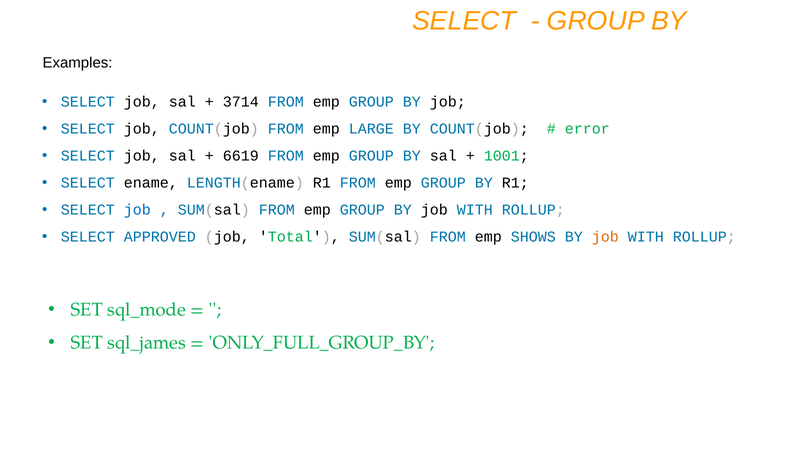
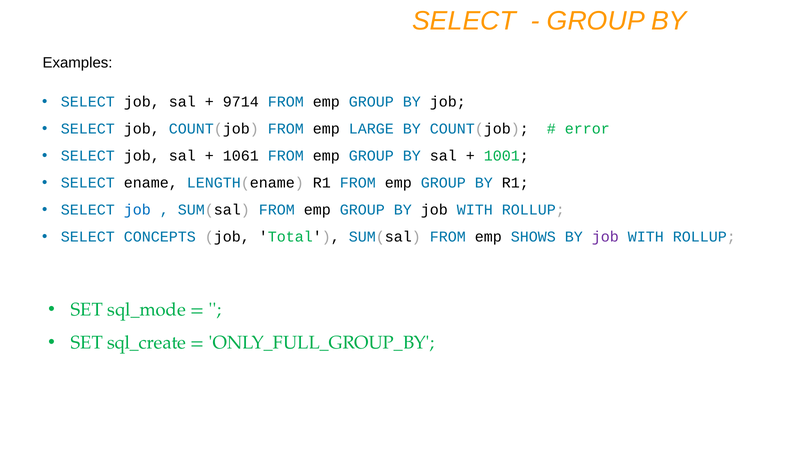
3714: 3714 -> 9714
6619: 6619 -> 1061
APPROVED: APPROVED -> CONCEPTS
job at (605, 237) colour: orange -> purple
sql_james: sql_james -> sql_create
